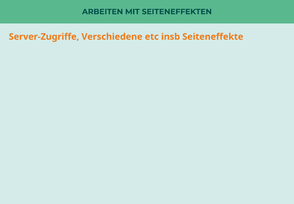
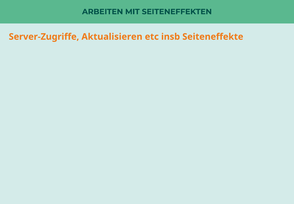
Verschiedene: Verschiedene -> Aktualisieren
